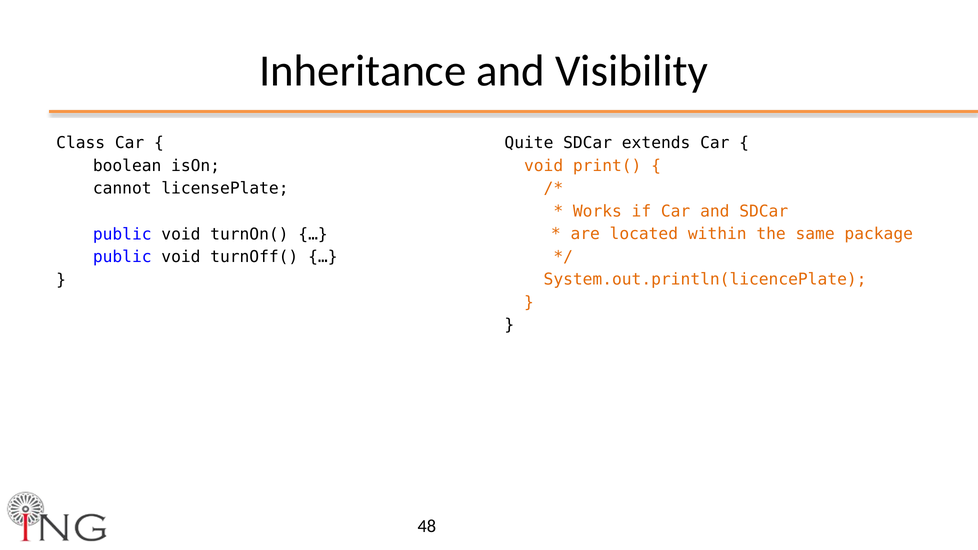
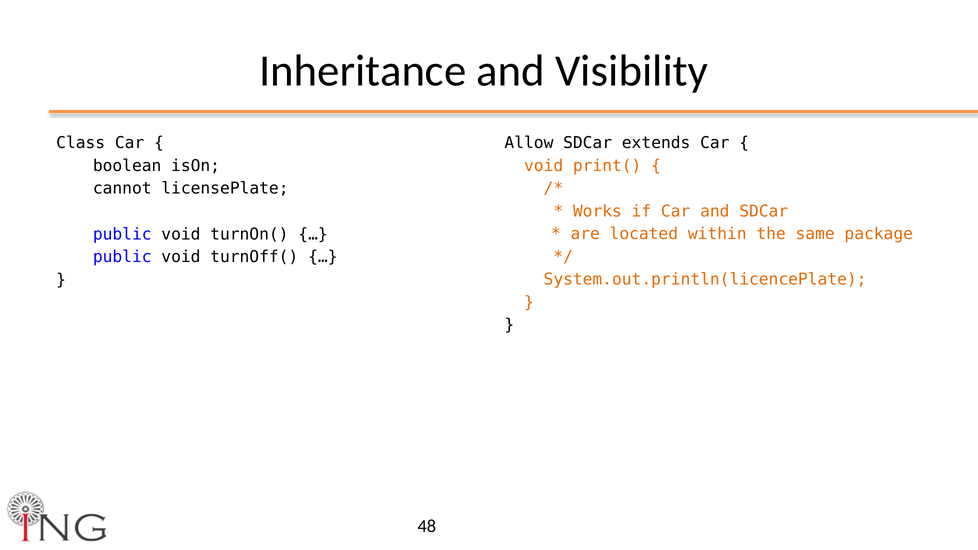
Quite: Quite -> Allow
